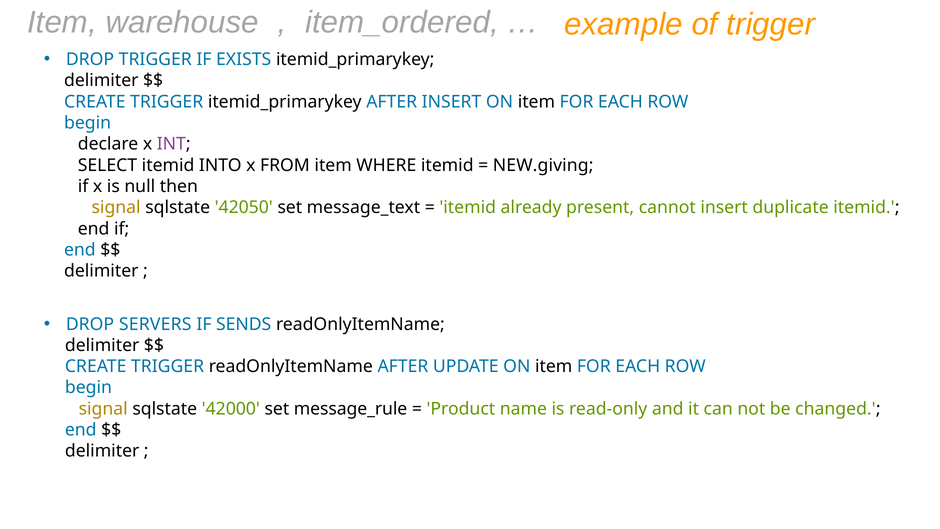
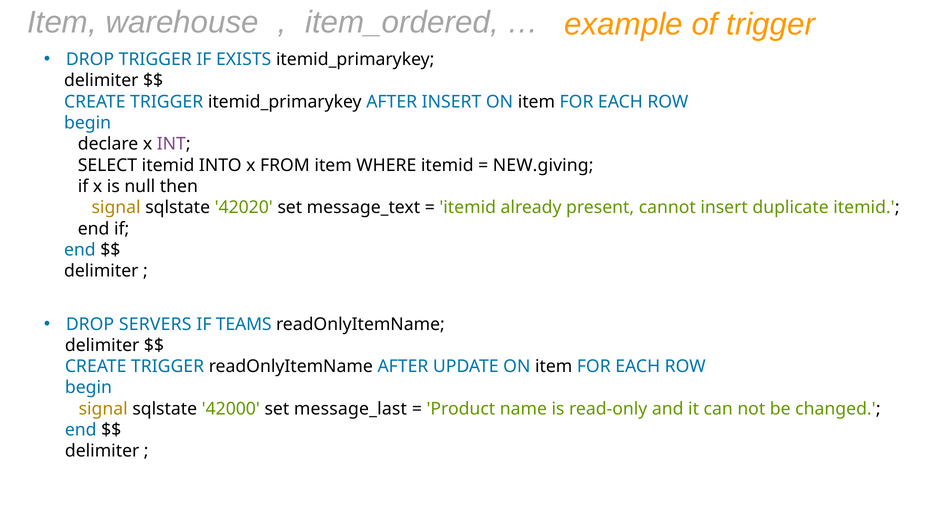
42050: 42050 -> 42020
SENDS: SENDS -> TEAMS
message_rule: message_rule -> message_last
